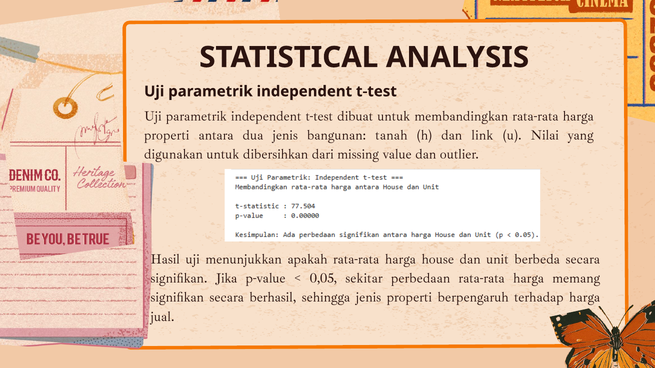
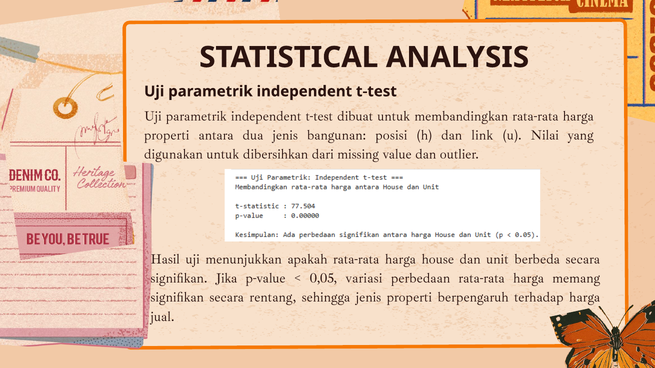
tanah: tanah -> posisi
sekitar: sekitar -> variasi
berhasil: berhasil -> rentang
